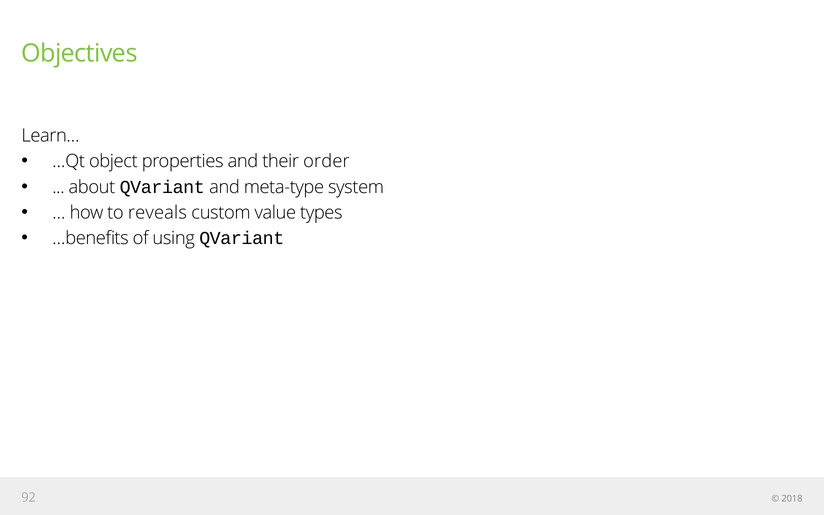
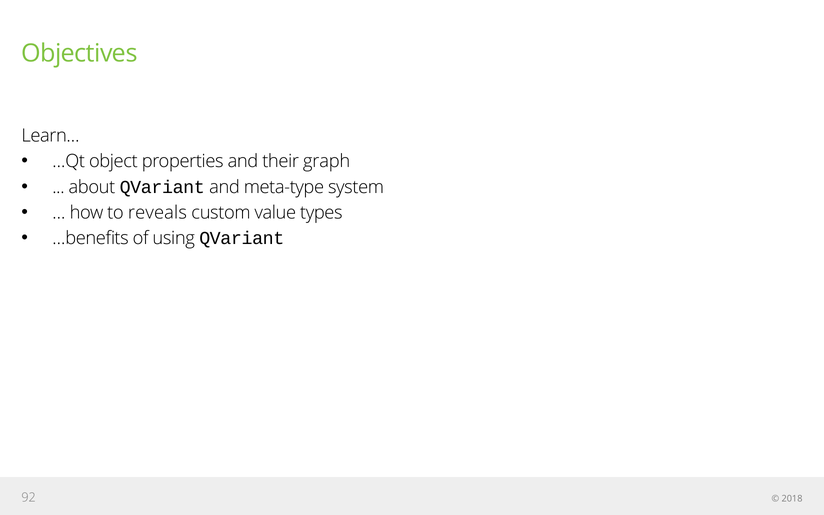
order: order -> graph
